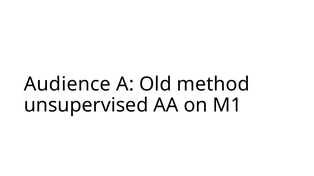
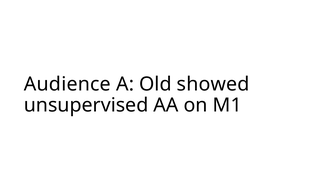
method: method -> showed
